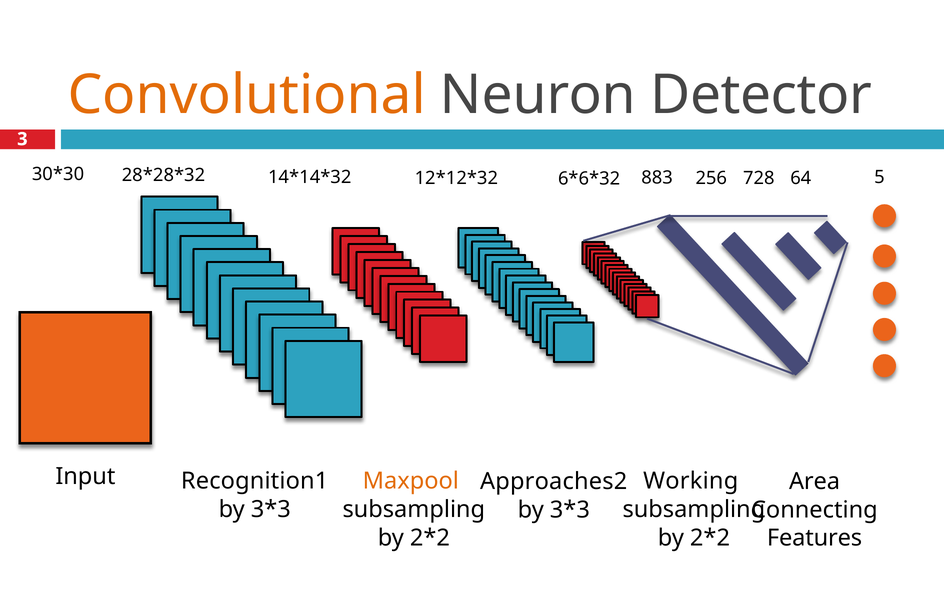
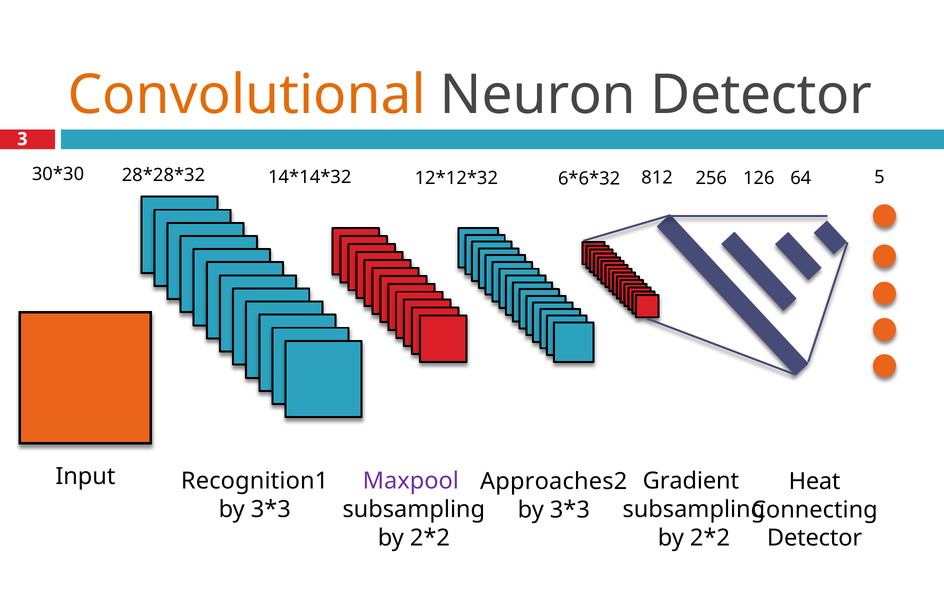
883: 883 -> 812
728: 728 -> 126
Maxpool colour: orange -> purple
Working: Working -> Gradient
Area: Area -> Heat
Features at (815, 538): Features -> Detector
